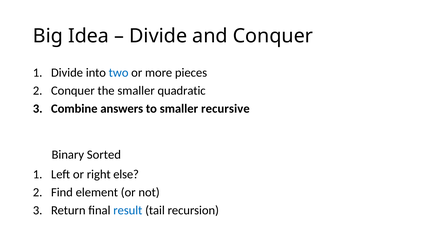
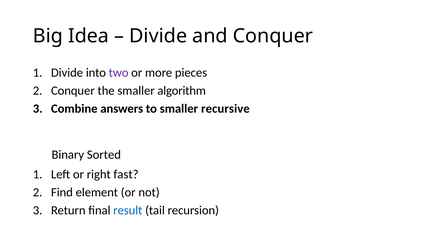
two colour: blue -> purple
quadratic: quadratic -> algorithm
else: else -> fast
